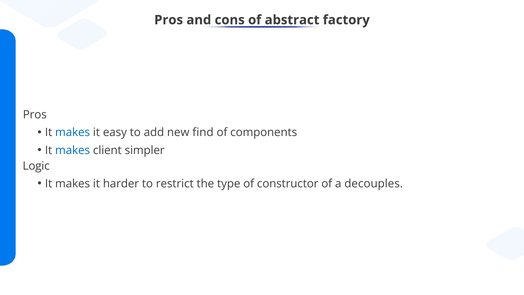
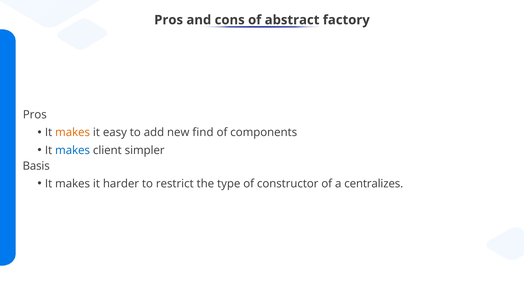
makes at (73, 132) colour: blue -> orange
Logic: Logic -> Basis
decouples: decouples -> centralizes
